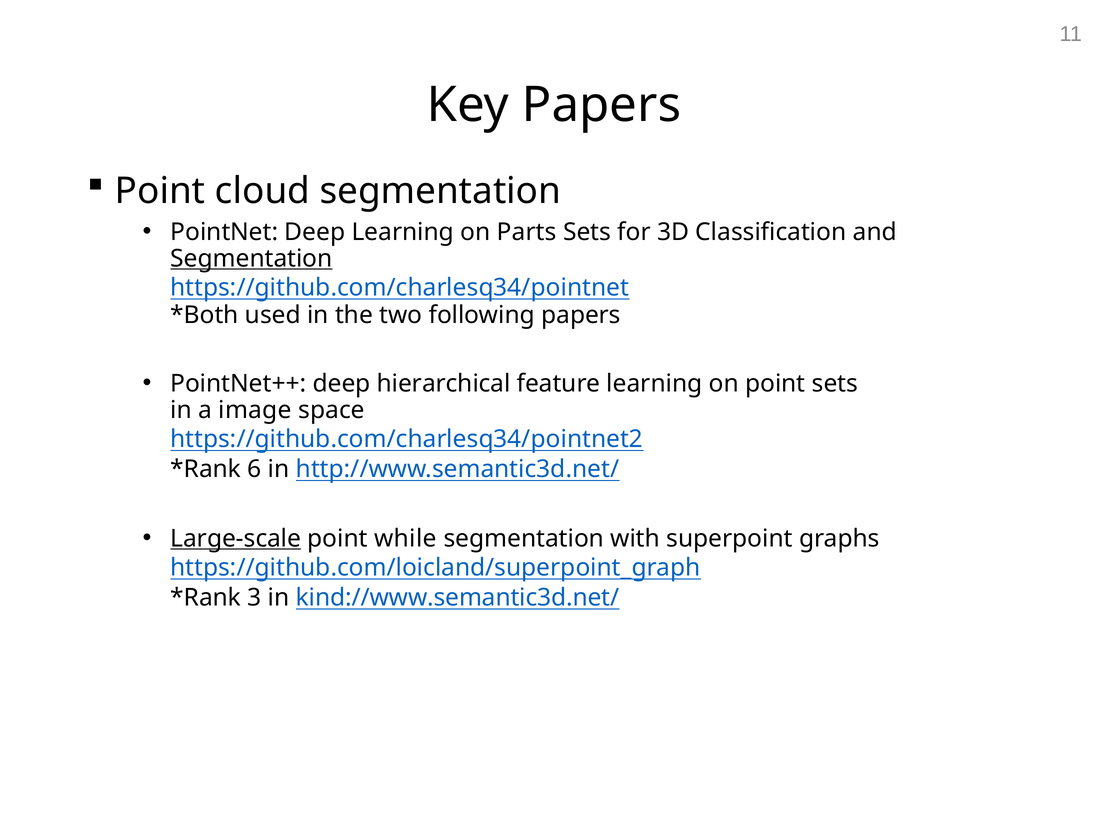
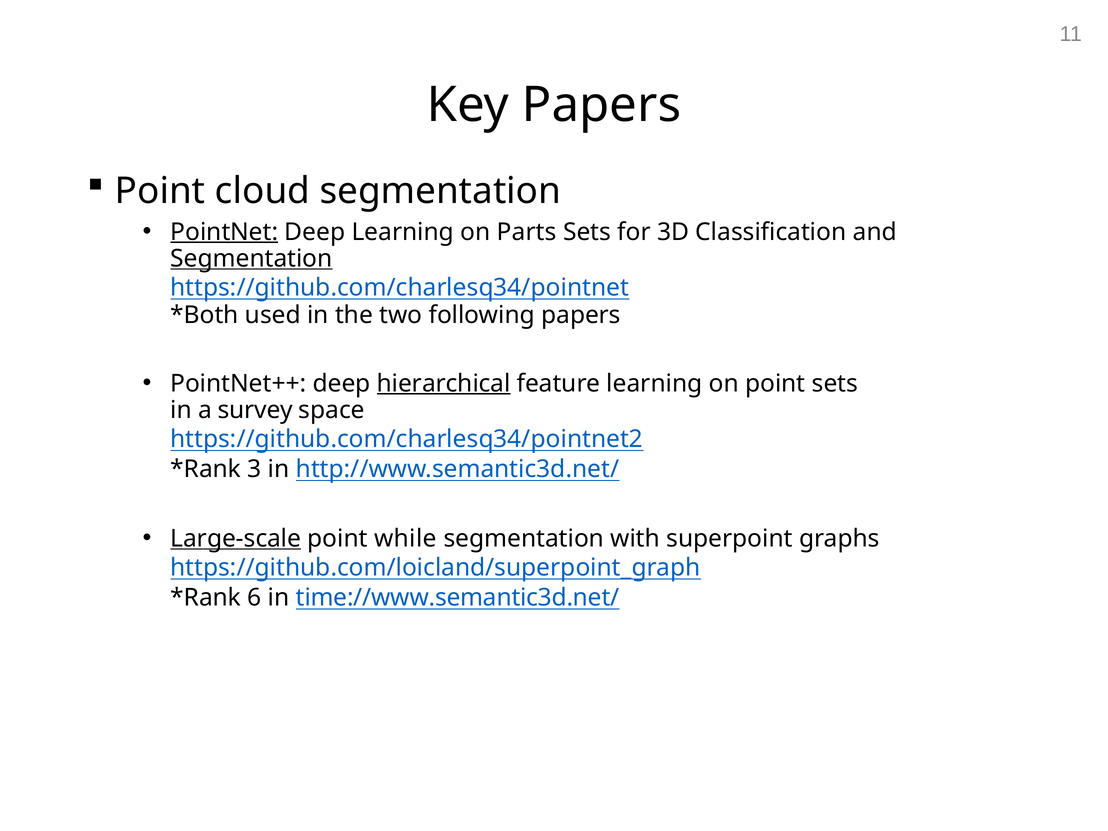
PointNet underline: none -> present
hierarchical underline: none -> present
image: image -> survey
6: 6 -> 3
3: 3 -> 6
kind://www.semantic3d.net/: kind://www.semantic3d.net/ -> time://www.semantic3d.net/
